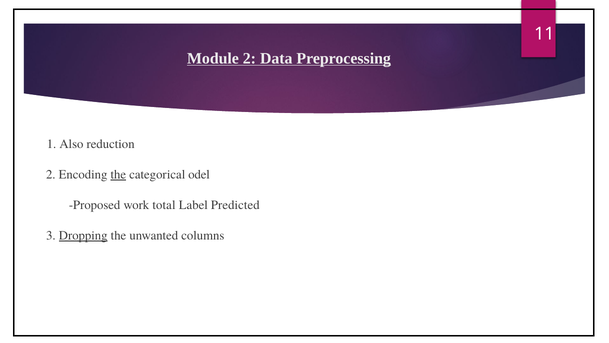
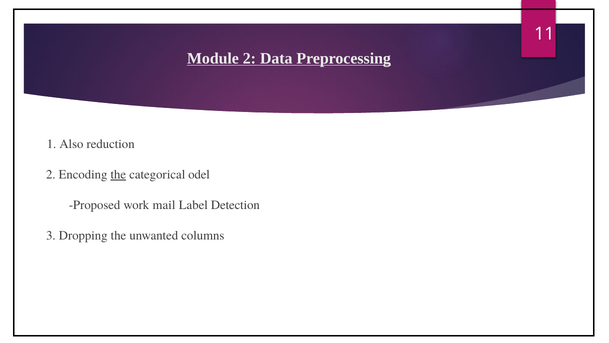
total: total -> mail
Predicted: Predicted -> Detection
Dropping underline: present -> none
